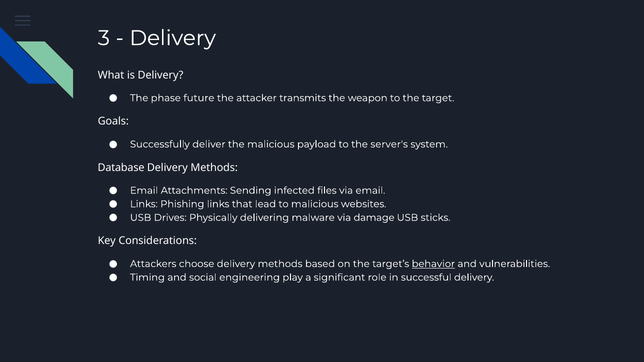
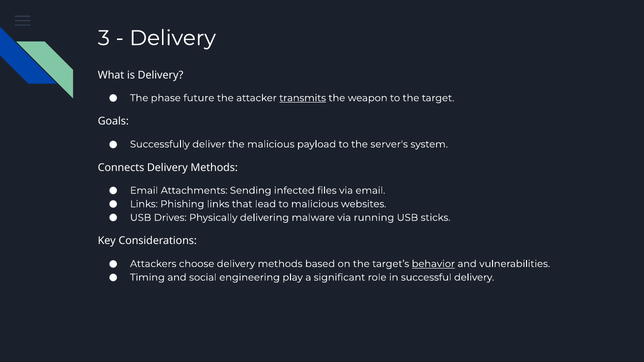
transmits underline: none -> present
Database: Database -> Connects
damage: damage -> running
